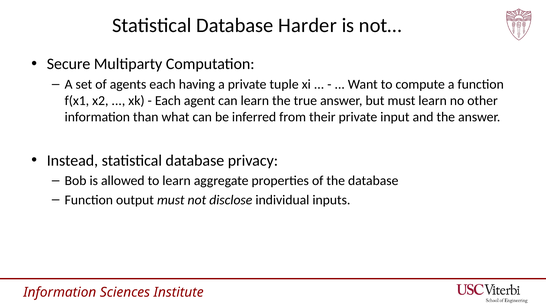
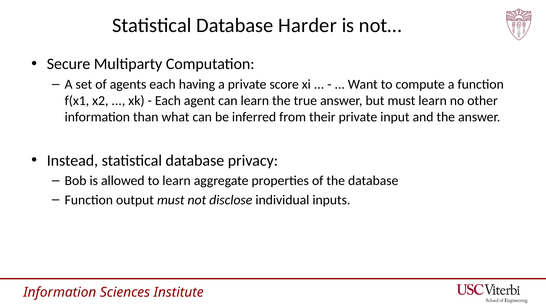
tuple: tuple -> score
